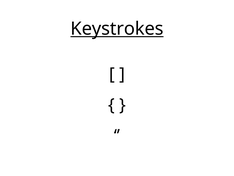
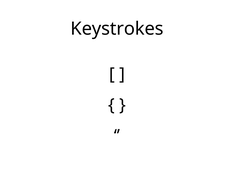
Keystrokes underline: present -> none
